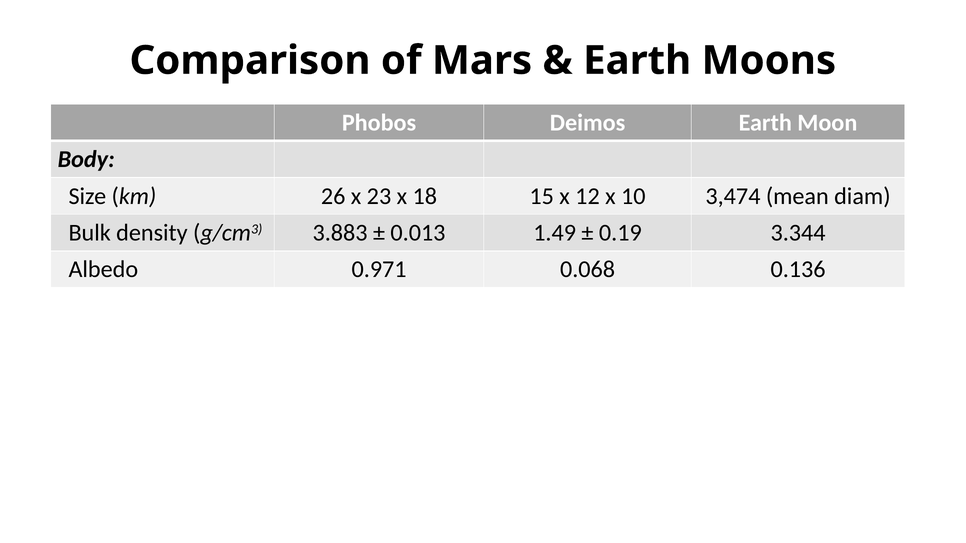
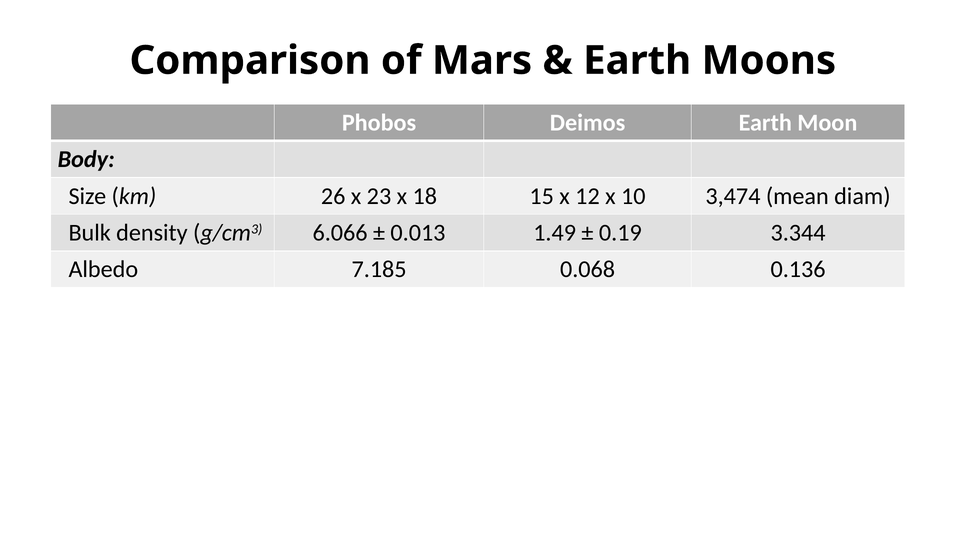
3.883: 3.883 -> 6.066
0.971: 0.971 -> 7.185
